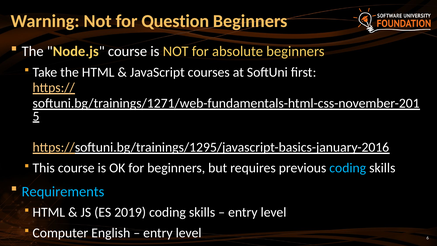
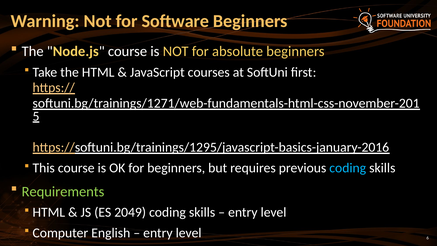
Question: Question -> Software
Requirements colour: light blue -> light green
2019: 2019 -> 2049
